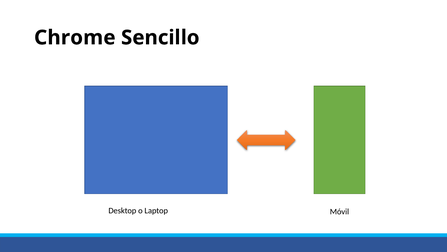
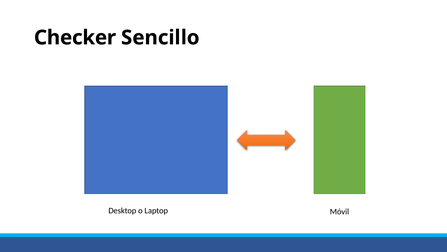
Chrome: Chrome -> Checker
